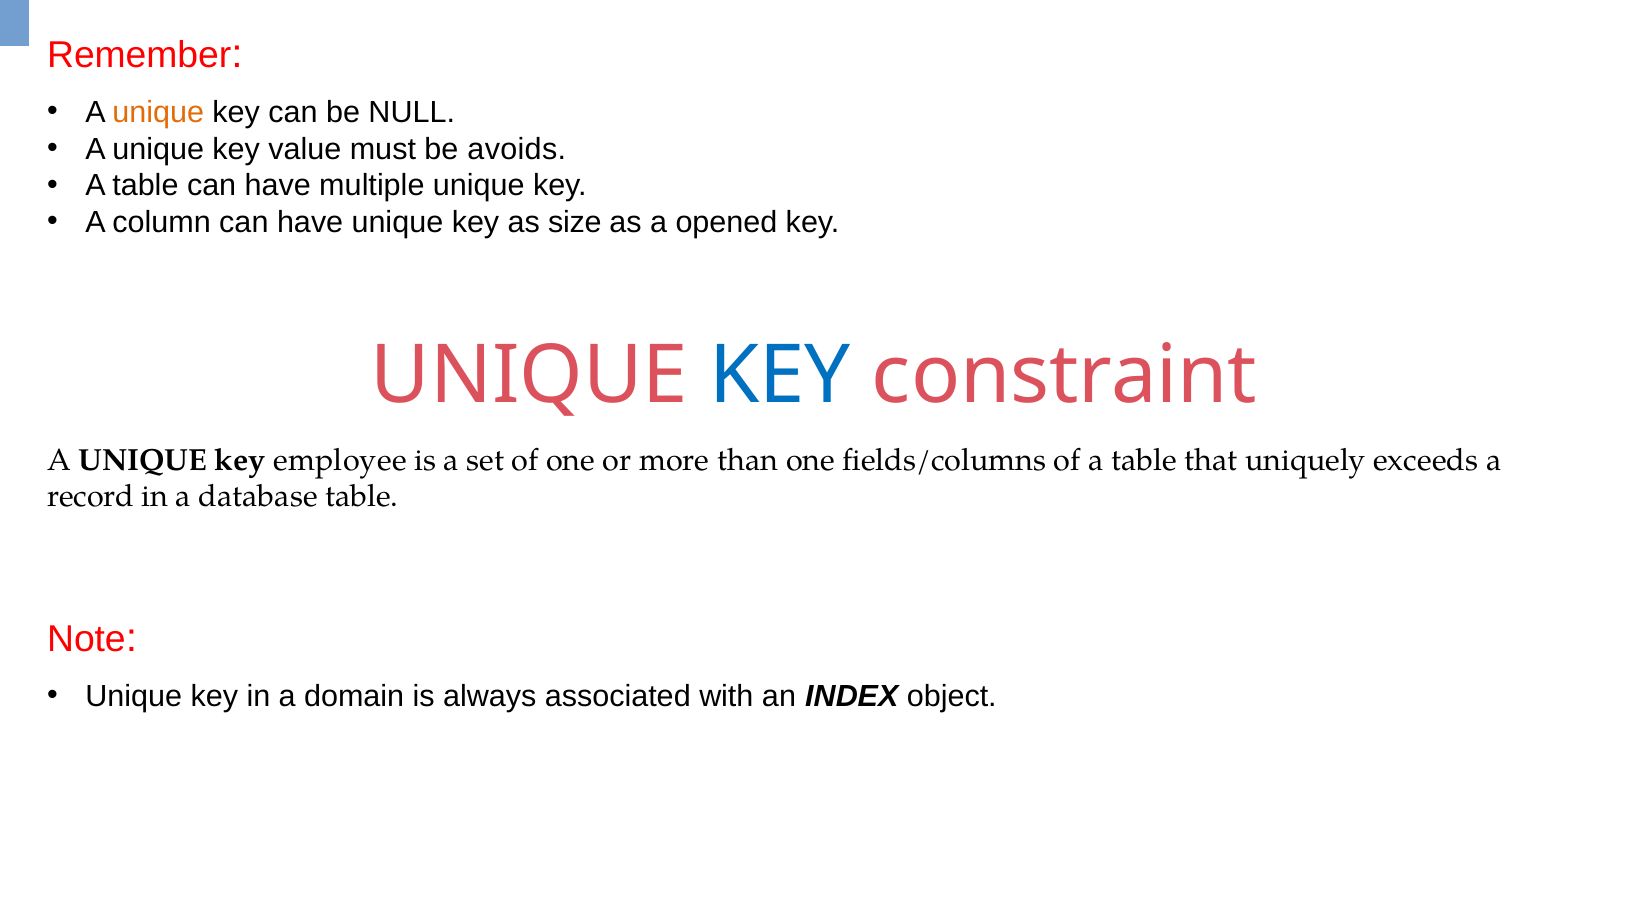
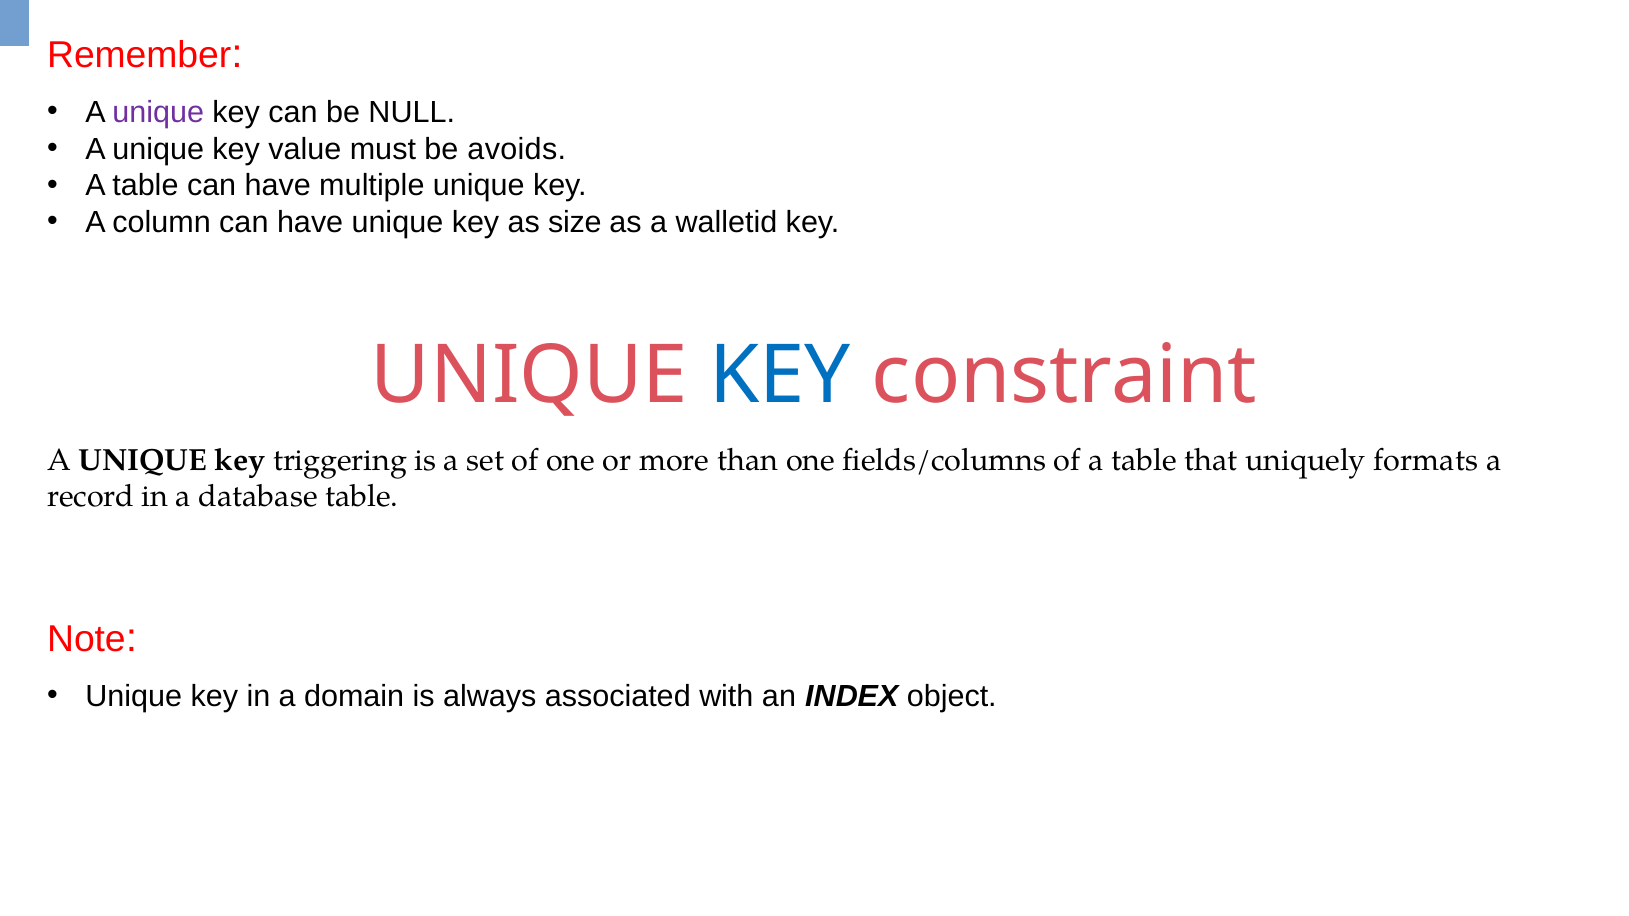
unique at (158, 113) colour: orange -> purple
opened: opened -> walletid
employee: employee -> triggering
exceeds: exceeds -> formats
